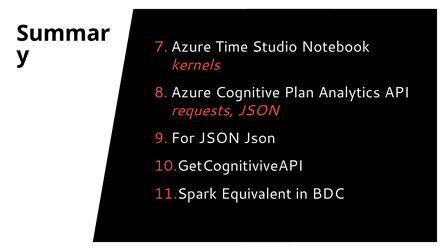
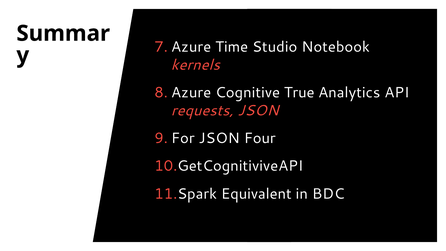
Plan: Plan -> True
JSON Json: Json -> Four
